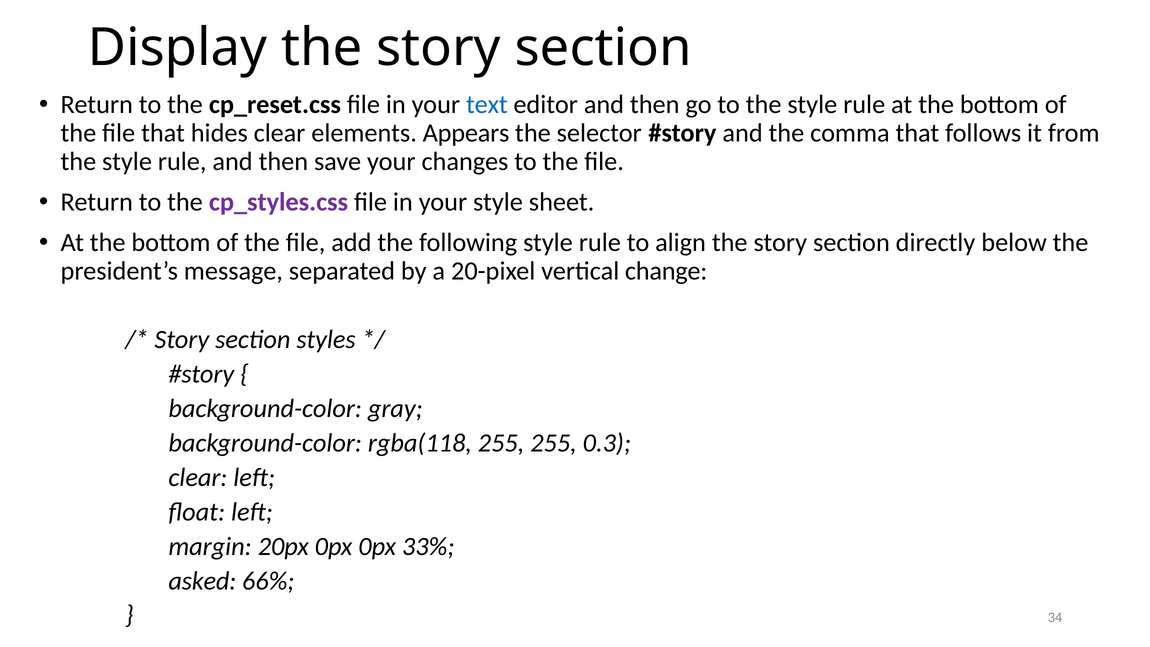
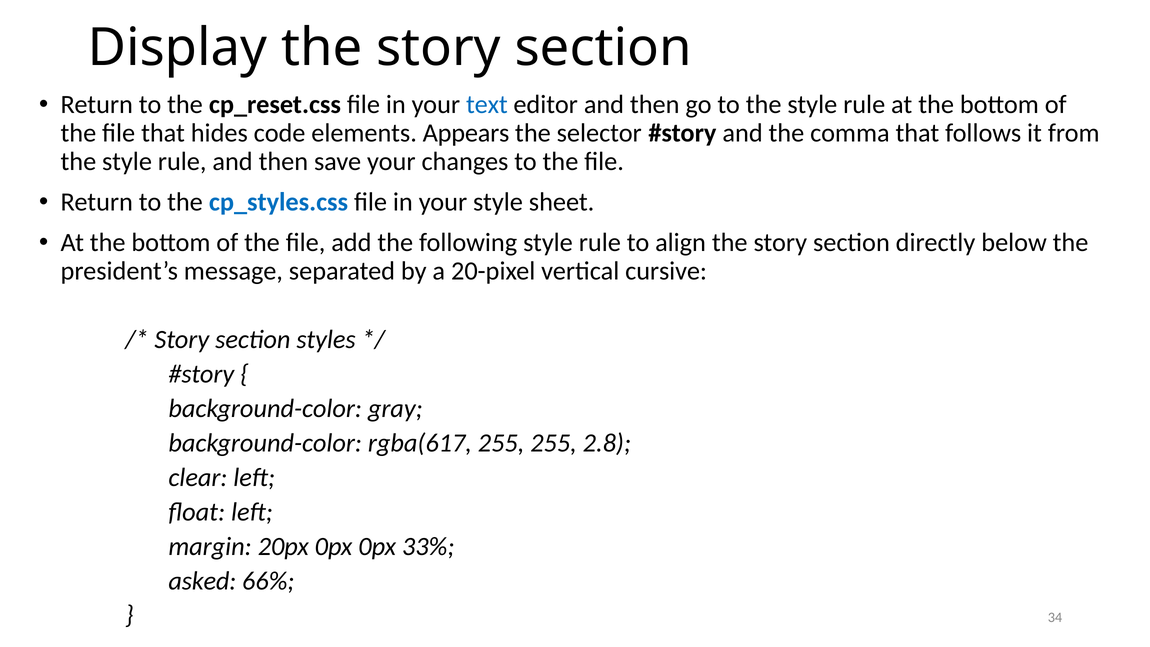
hides clear: clear -> code
cp_styles.css colour: purple -> blue
change: change -> cursive
rgba(118: rgba(118 -> rgba(617
0.3: 0.3 -> 2.8
